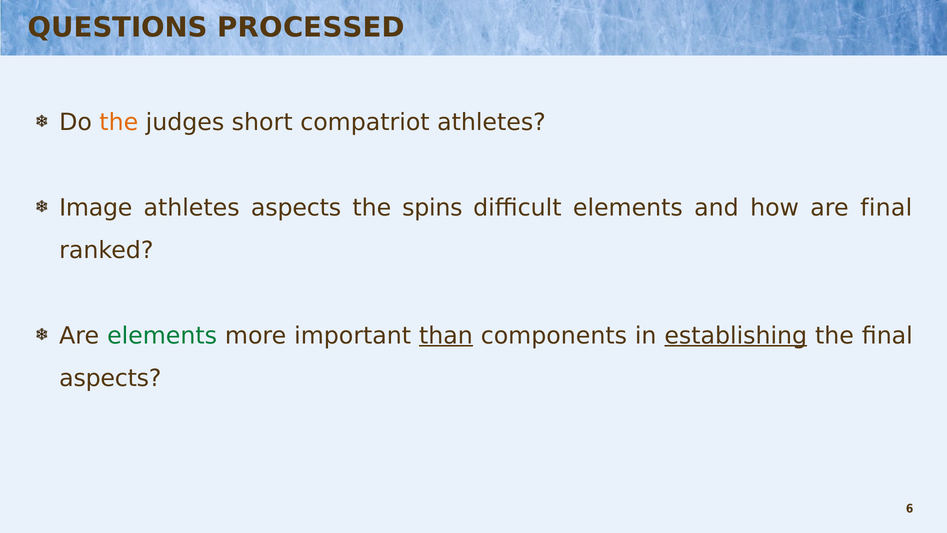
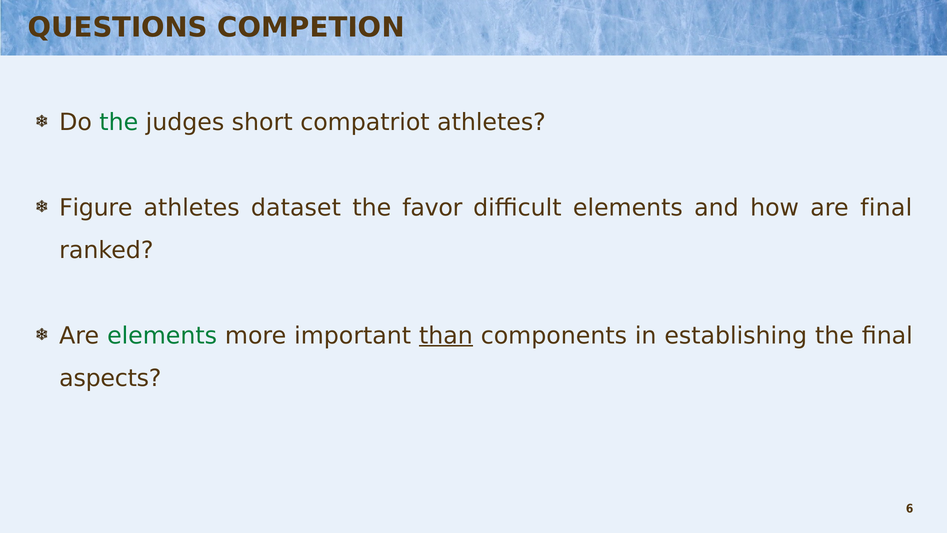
PROCESSED: PROCESSED -> COMPETION
the at (119, 122) colour: orange -> green
Image: Image -> Figure
athletes aspects: aspects -> dataset
spins: spins -> favor
establishing underline: present -> none
